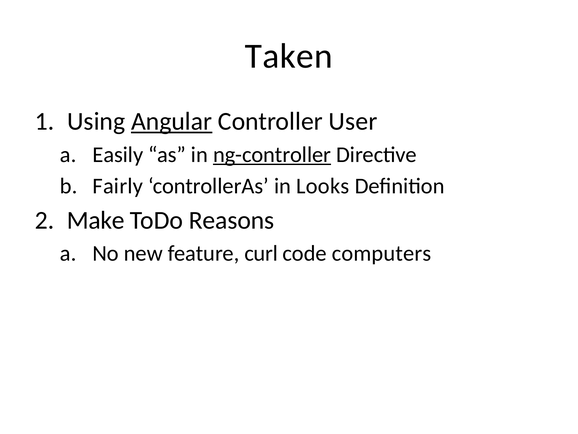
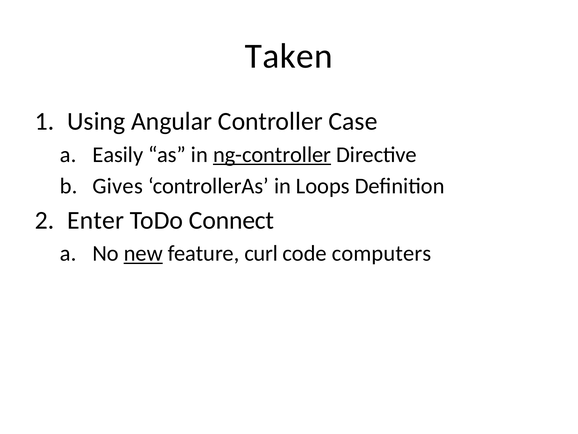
Angular underline: present -> none
User: User -> Case
Fairly: Fairly -> Gives
Looks: Looks -> Loops
Make: Make -> Enter
Reasons: Reasons -> Connect
new underline: none -> present
